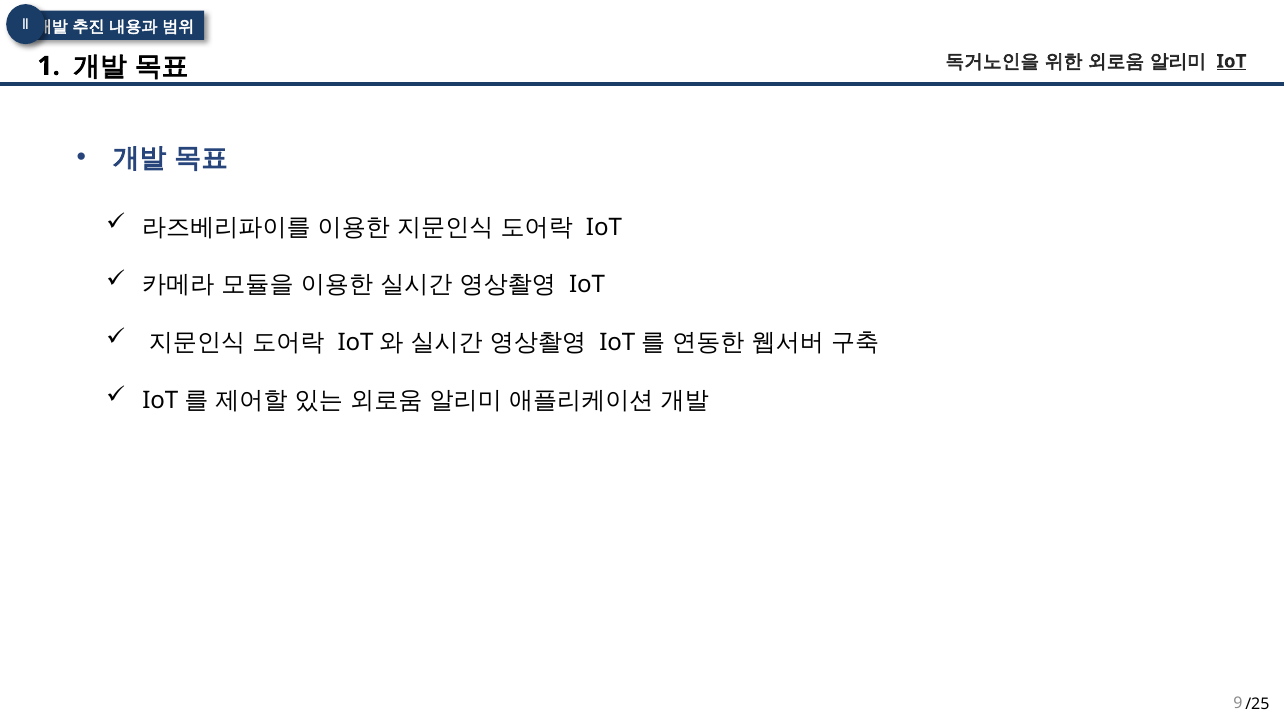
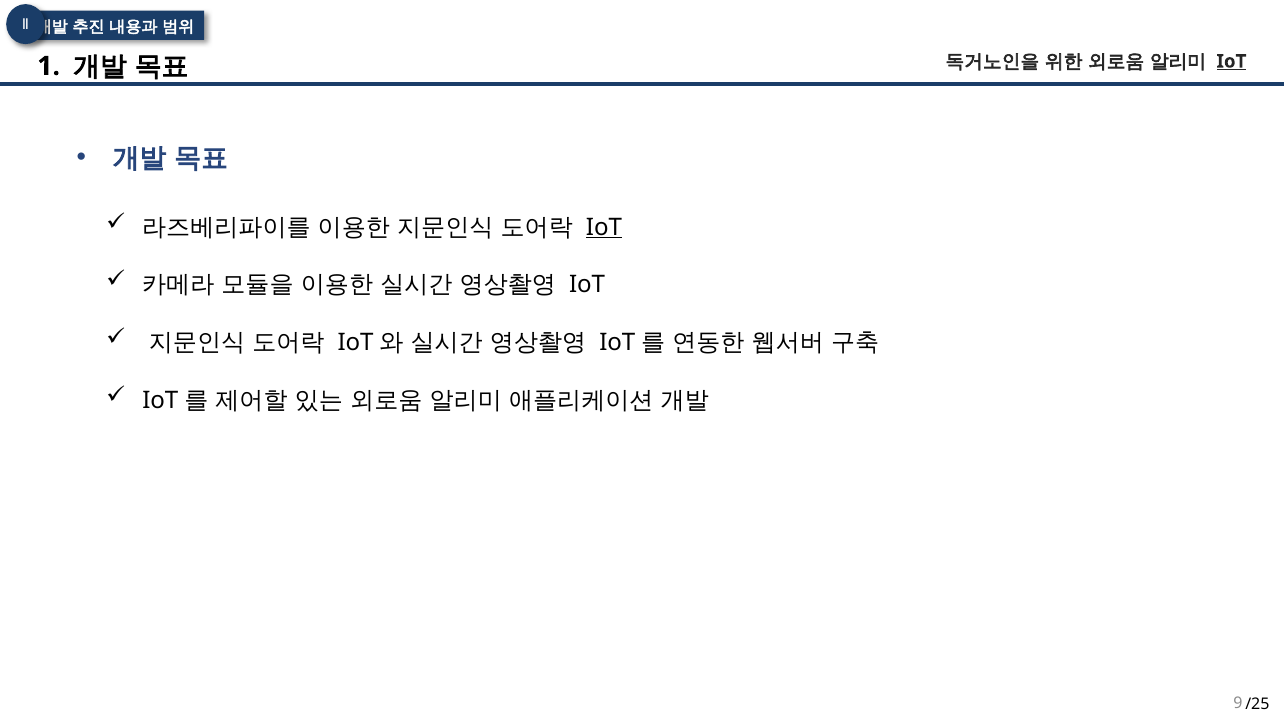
IoT at (604, 227) underline: none -> present
